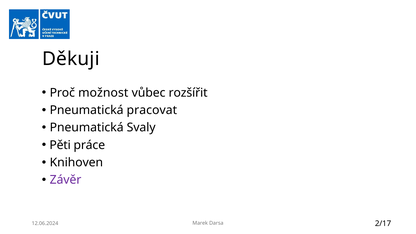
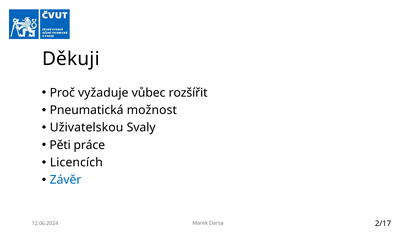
možnost: možnost -> vyžaduje
pracovat: pracovat -> možnost
Pneumatická at (87, 128): Pneumatická -> Uživatelskou
Knihoven: Knihoven -> Licencích
Závěr colour: purple -> blue
